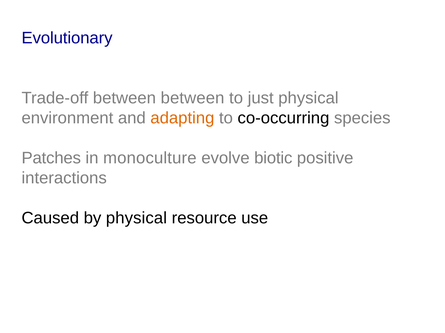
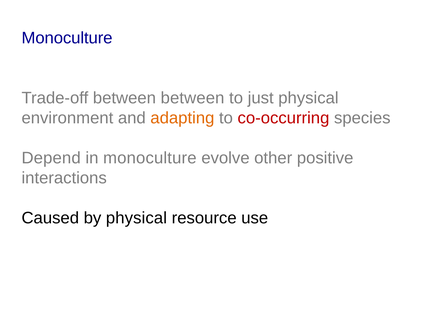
Evolutionary at (67, 38): Evolutionary -> Monoculture
co-occurring colour: black -> red
Patches: Patches -> Depend
biotic: biotic -> other
